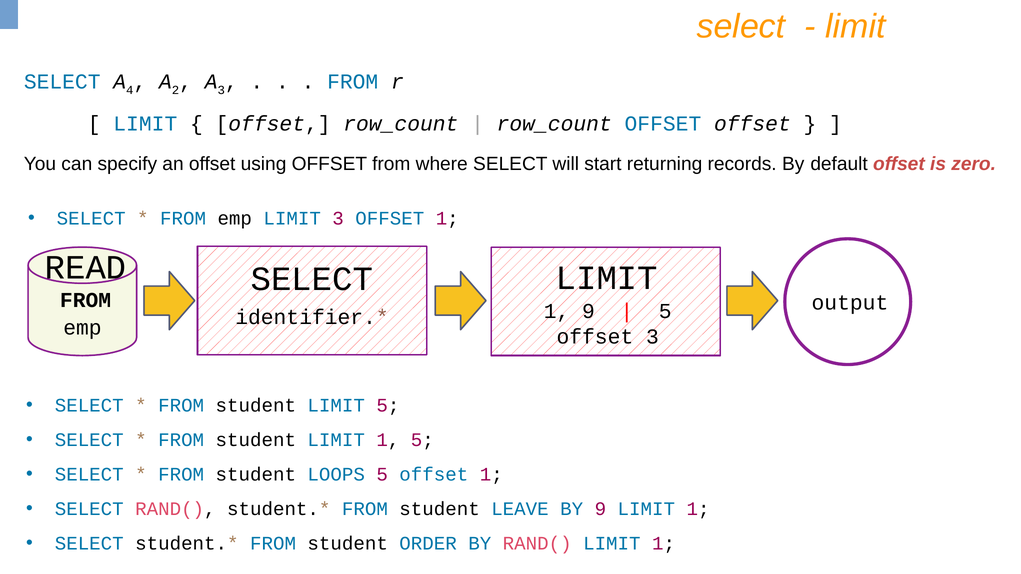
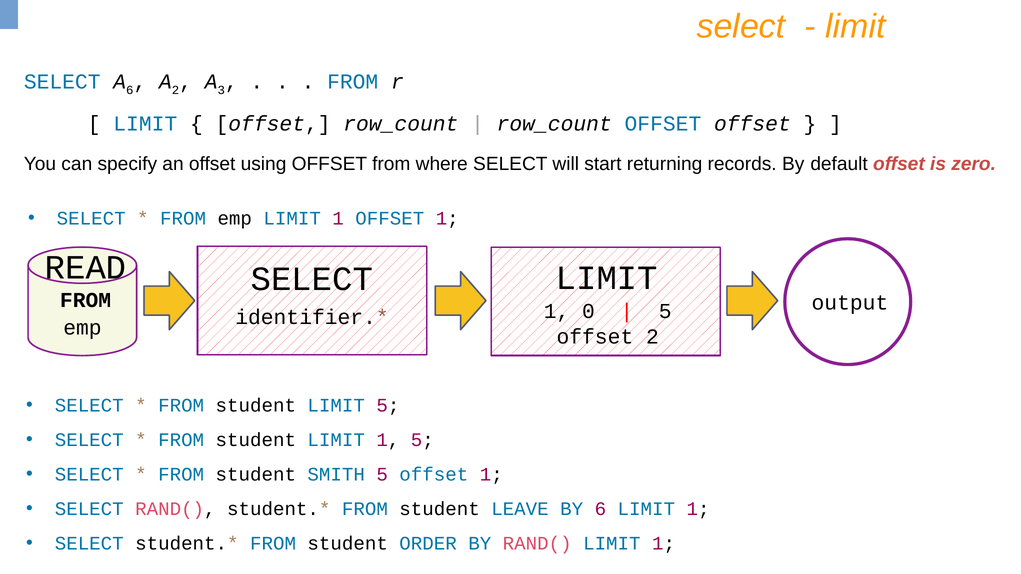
4 at (130, 90): 4 -> 6
emp LIMIT 3: 3 -> 1
1 9: 9 -> 0
offset 3: 3 -> 2
LOOPS: LOOPS -> SMITH
BY 9: 9 -> 6
